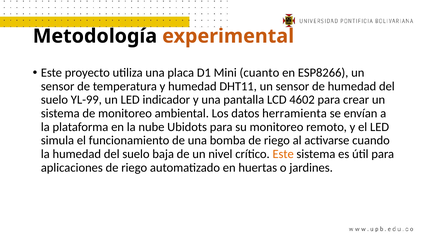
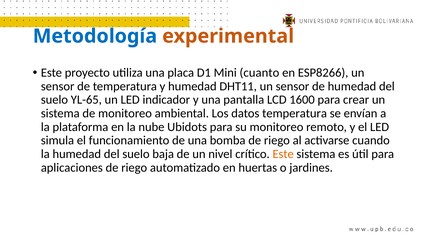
Metodología colour: black -> blue
YL-99: YL-99 -> YL-65
4602: 4602 -> 1600
datos herramienta: herramienta -> temperatura
